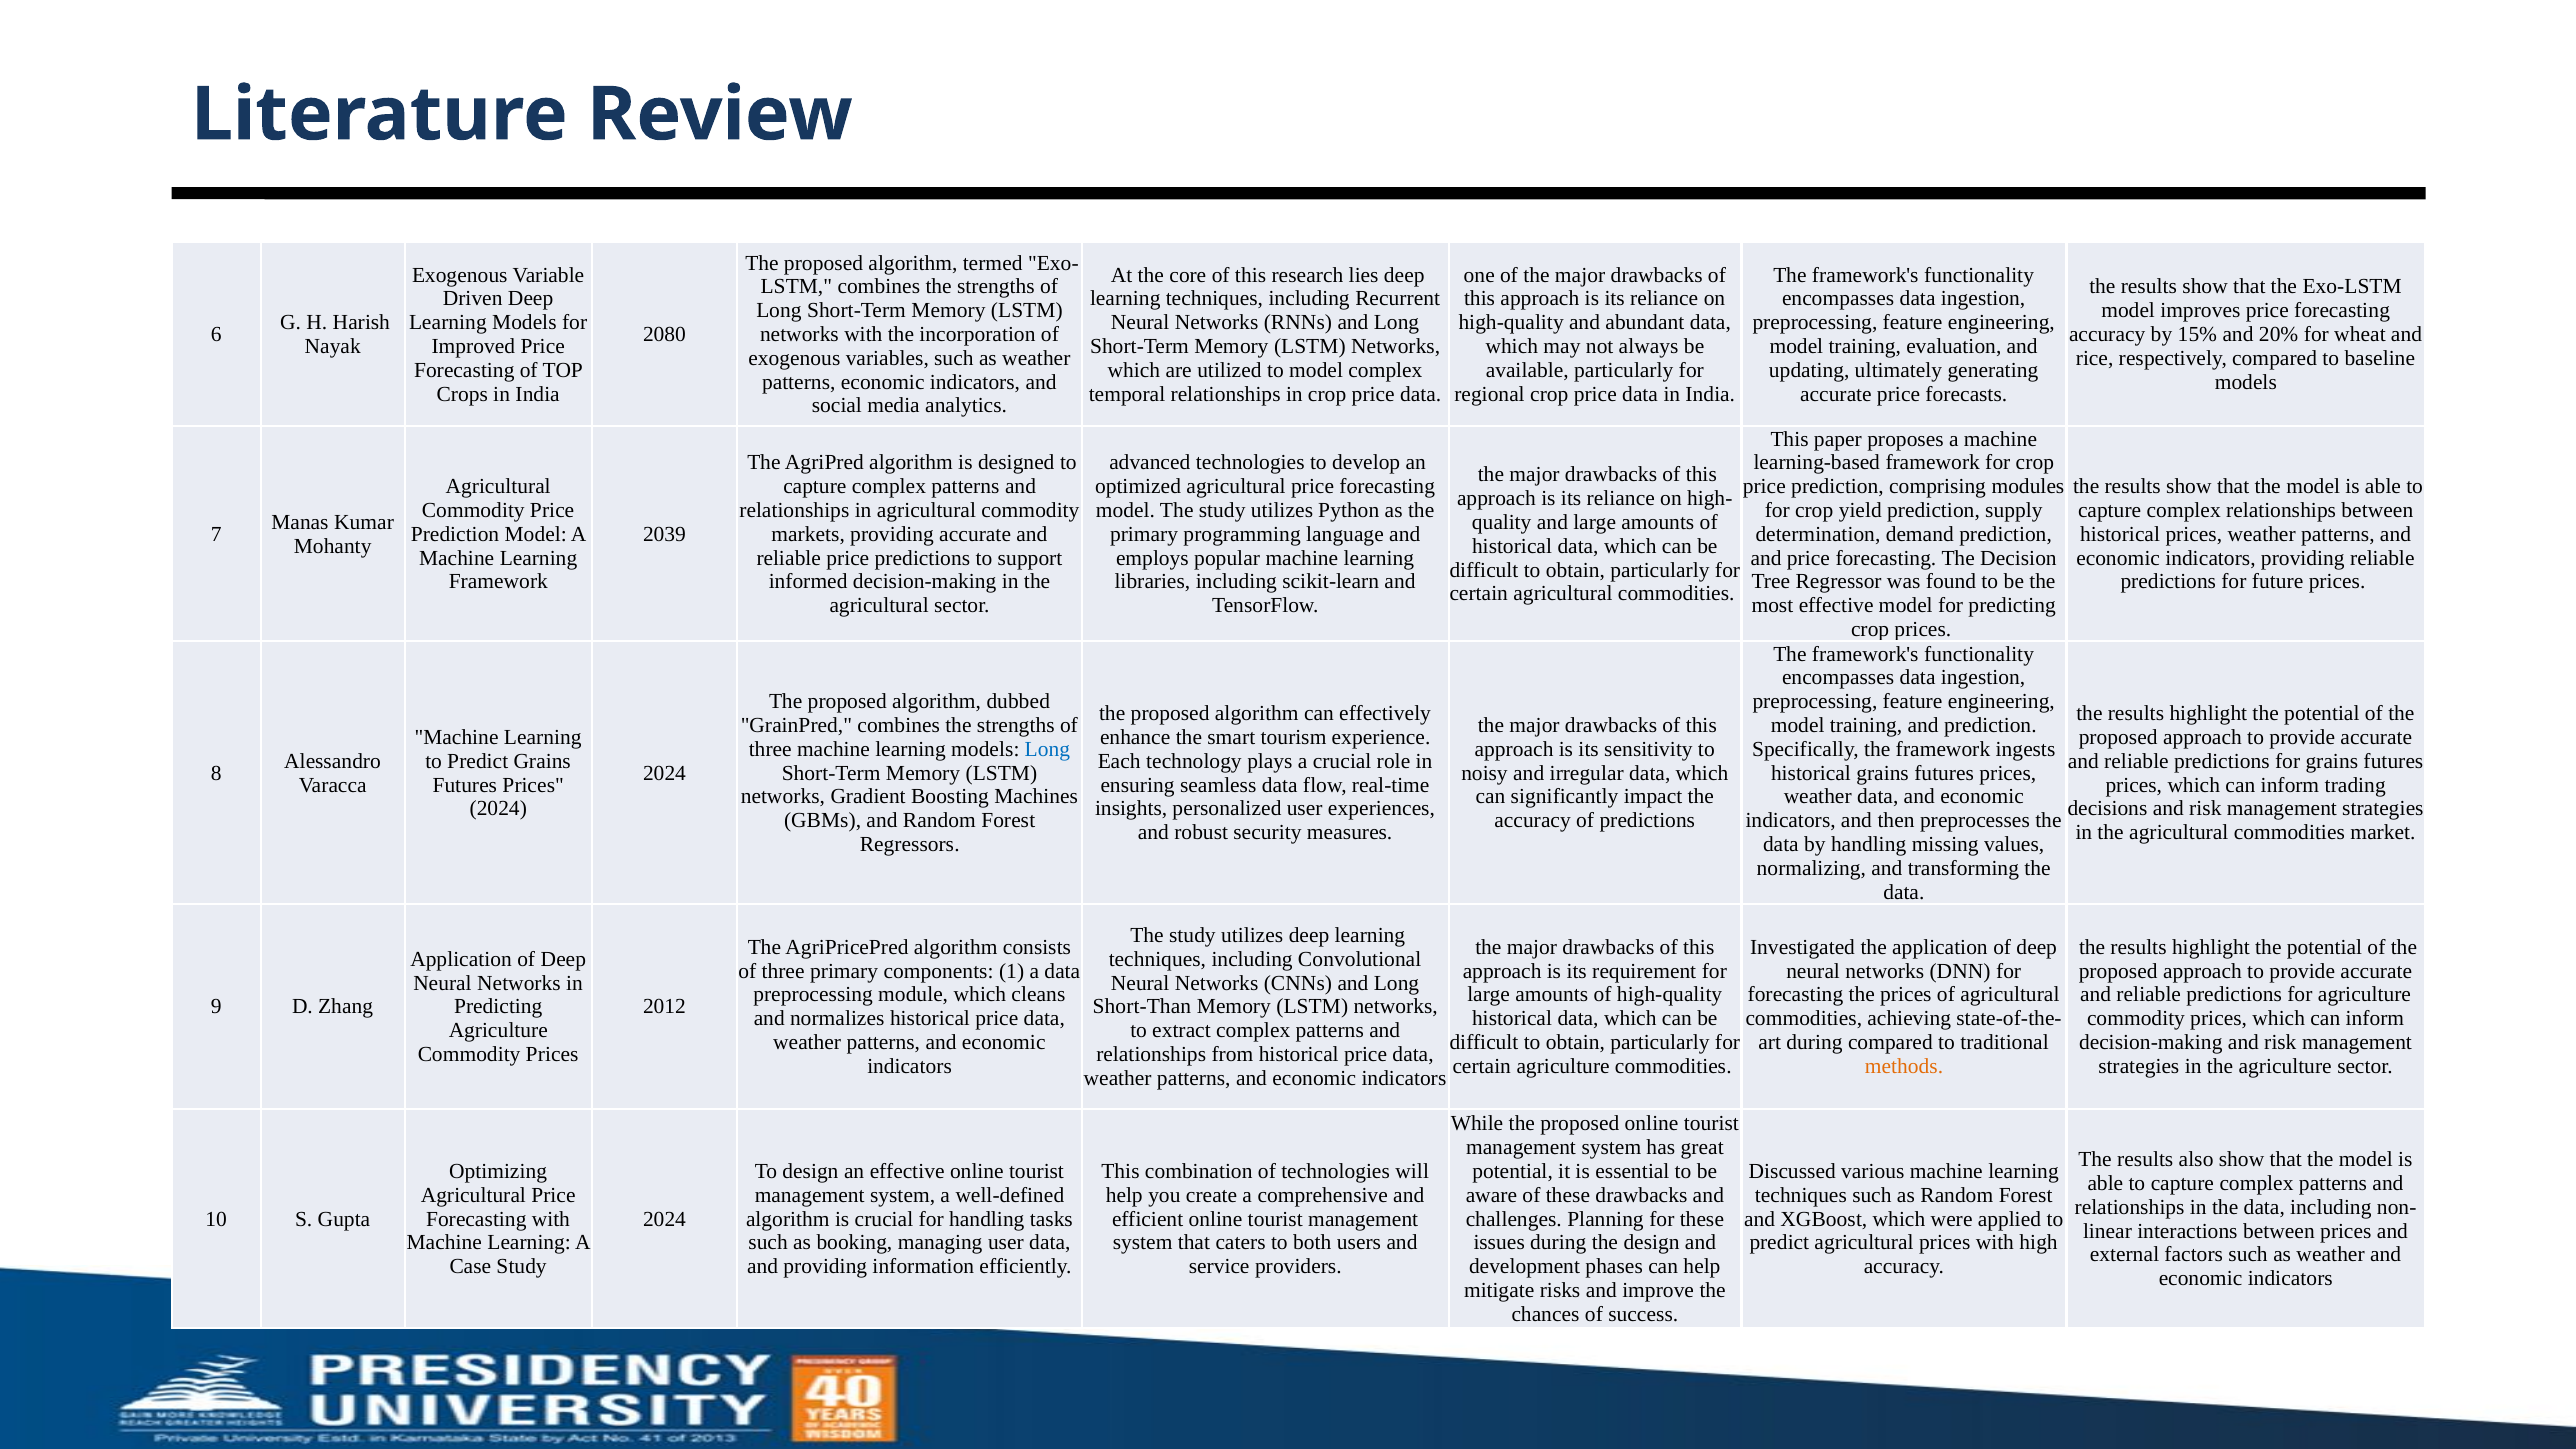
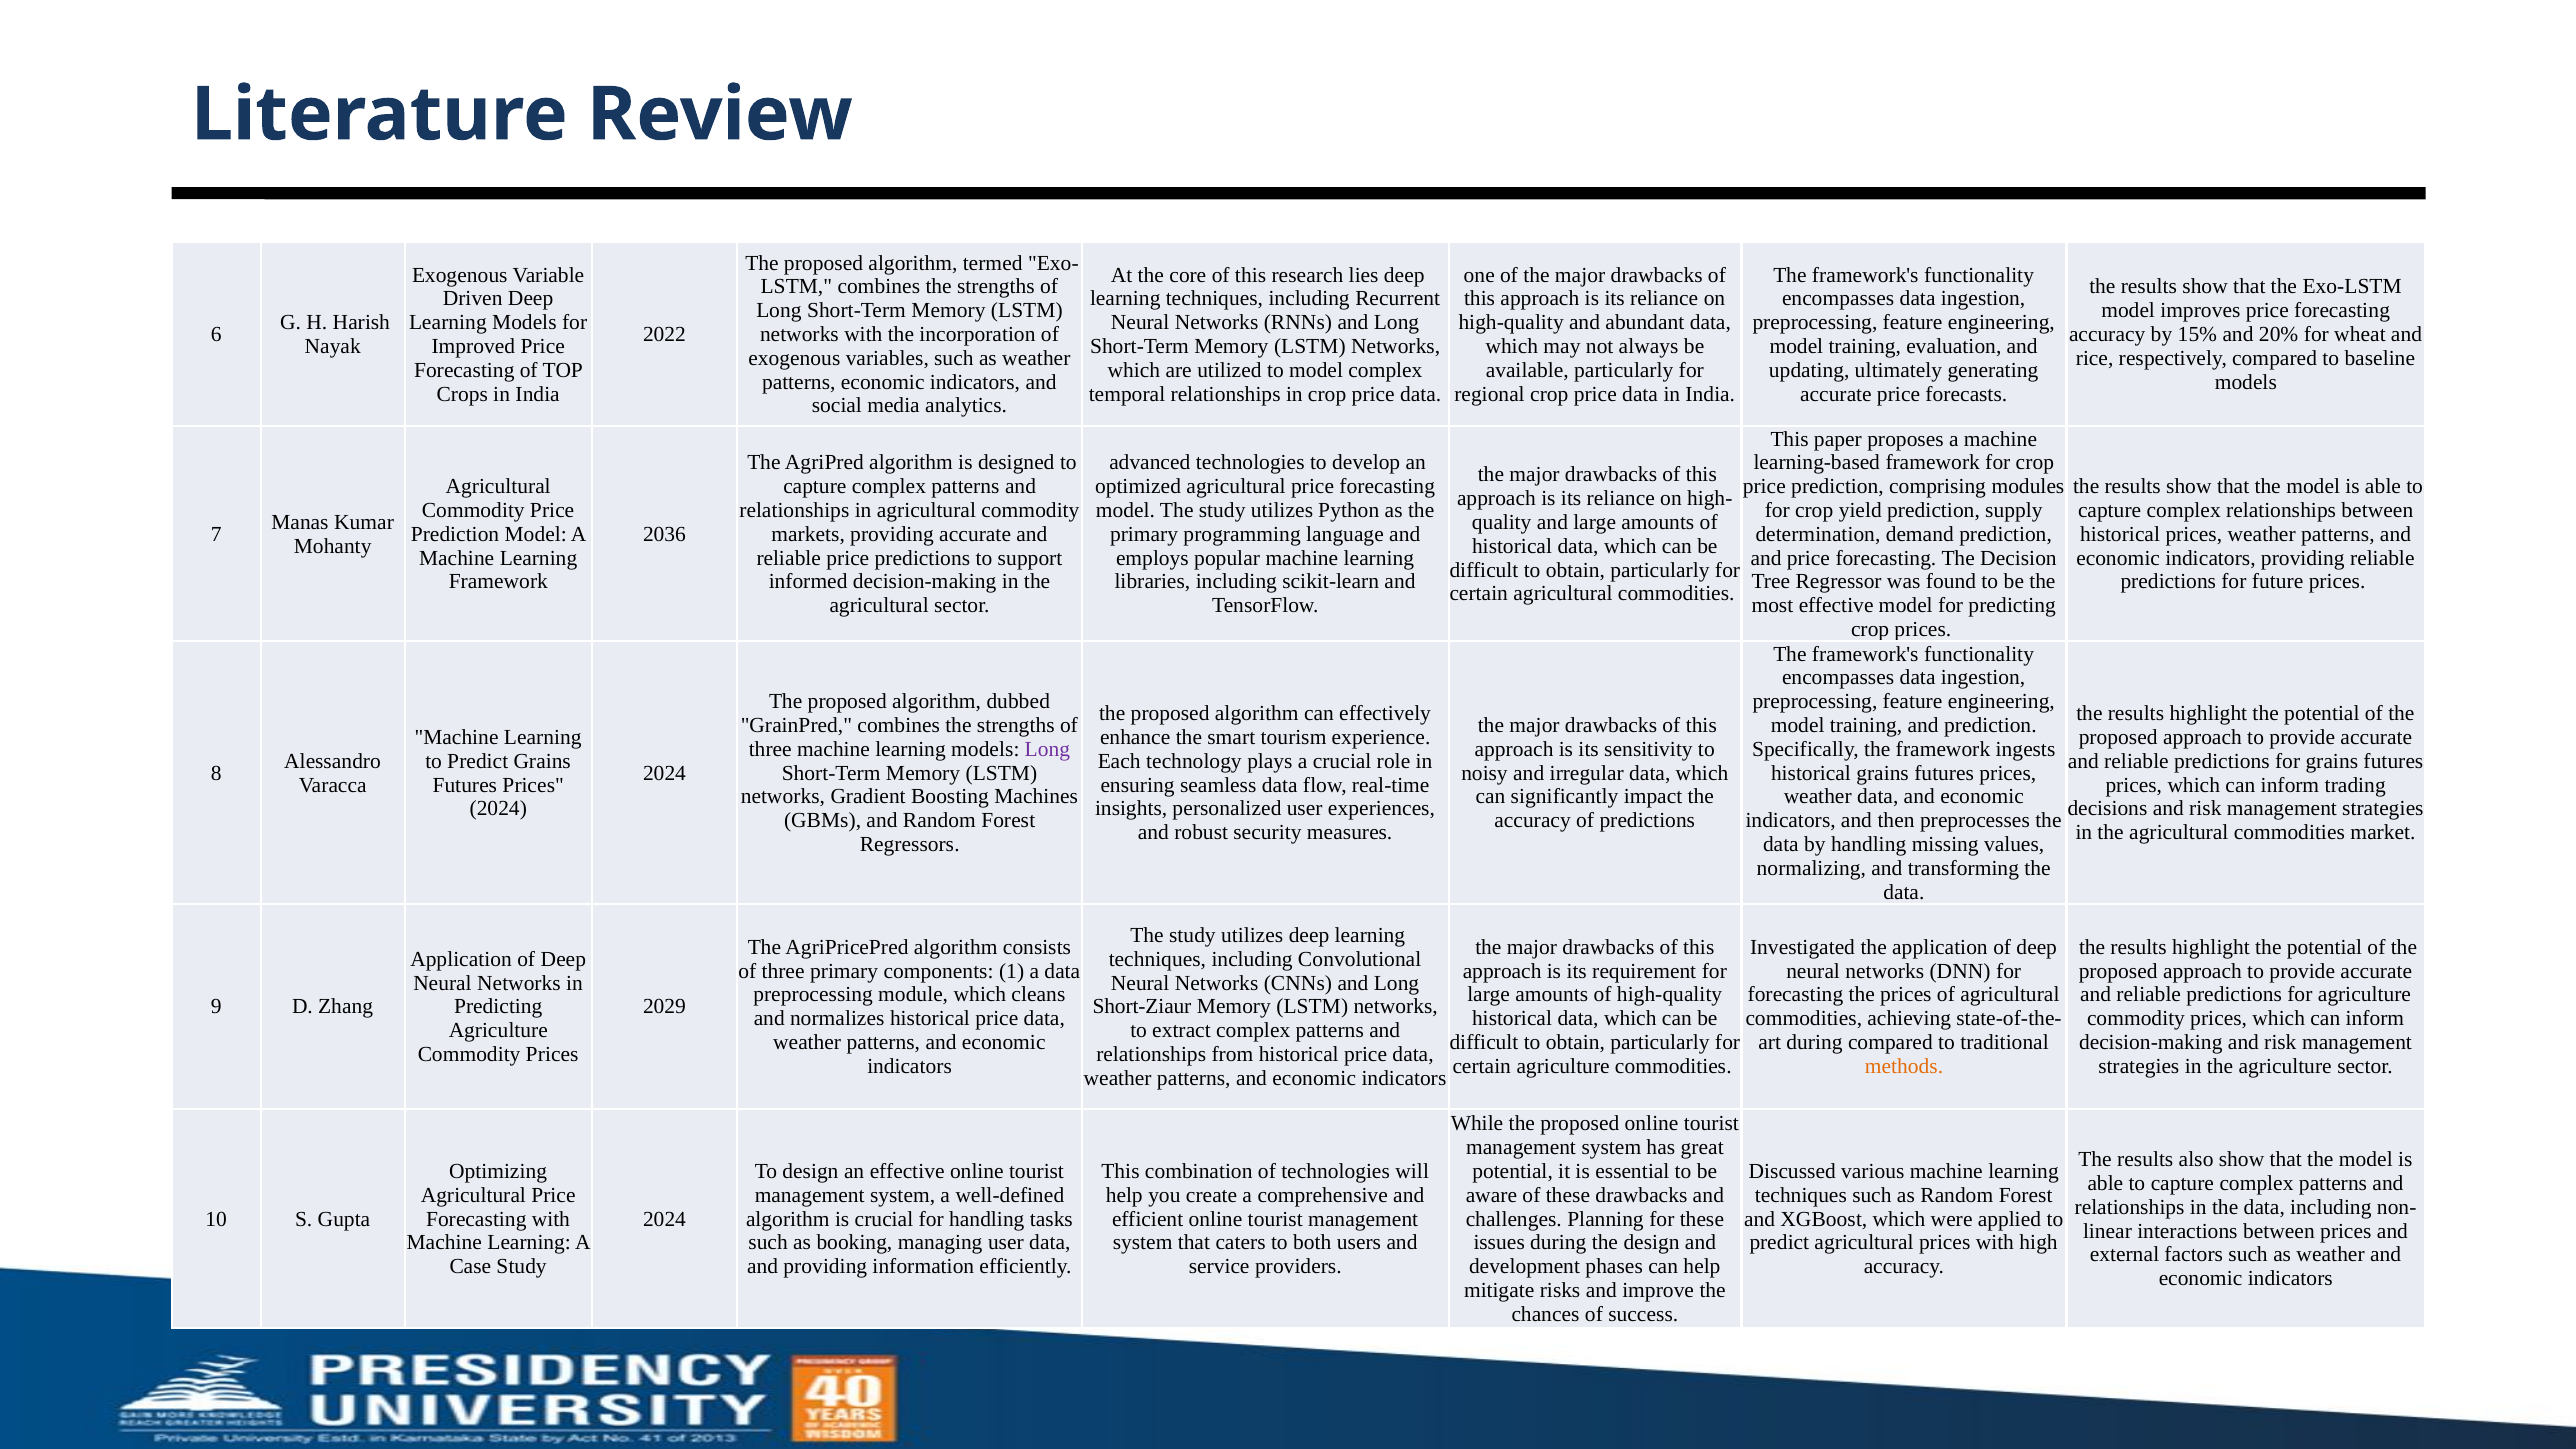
2080: 2080 -> 2022
2039: 2039 -> 2036
Long at (1047, 749) colour: blue -> purple
2012: 2012 -> 2029
Short-Than: Short-Than -> Short-Ziaur
